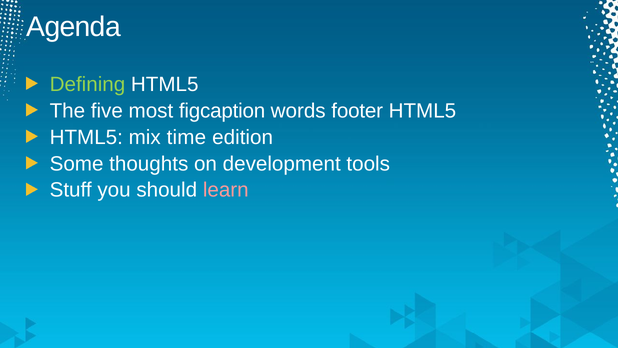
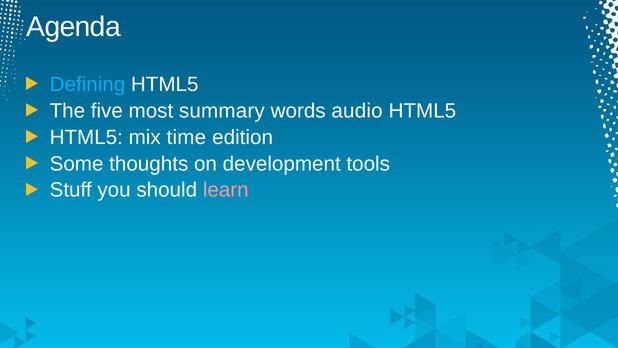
Defining colour: light green -> light blue
figcaption: figcaption -> summary
footer: footer -> audio
